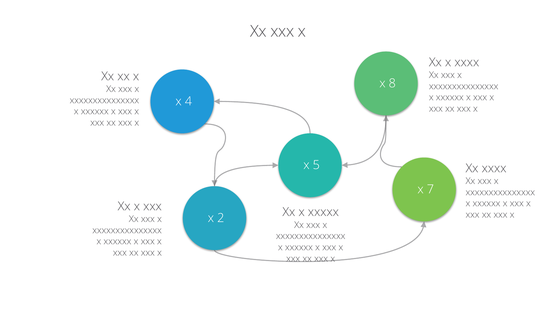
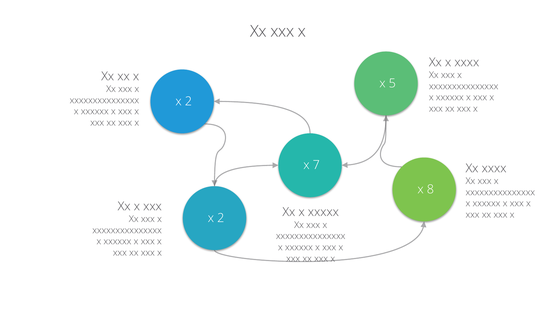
8: 8 -> 5
4 at (188, 101): 4 -> 2
5: 5 -> 7
7: 7 -> 8
